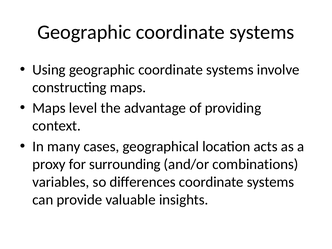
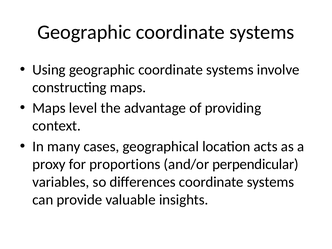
surrounding: surrounding -> proportions
combinations: combinations -> perpendicular
